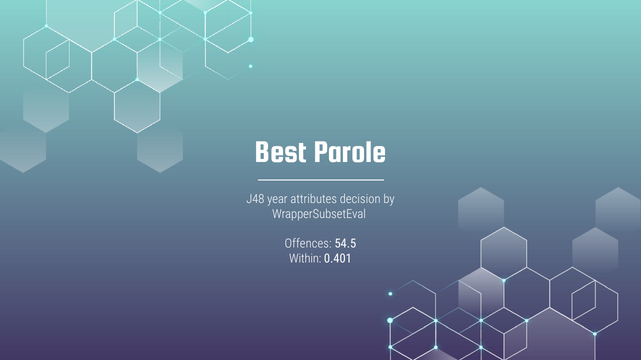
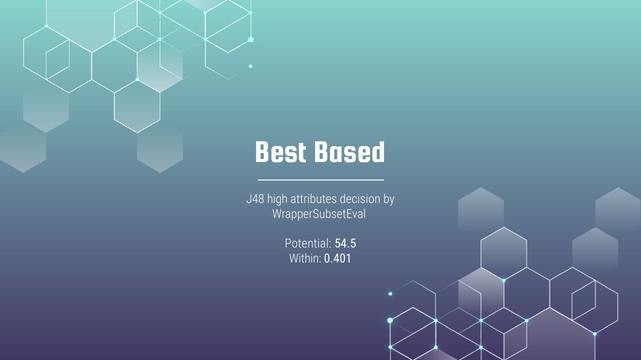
Parole: Parole -> Based
year: year -> high
Offences: Offences -> Potential
